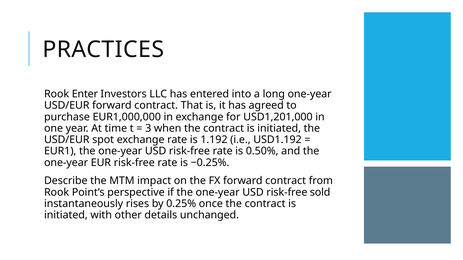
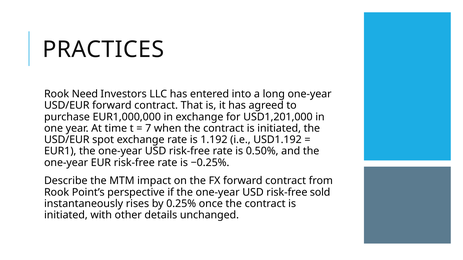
Enter: Enter -> Need
3: 3 -> 7
